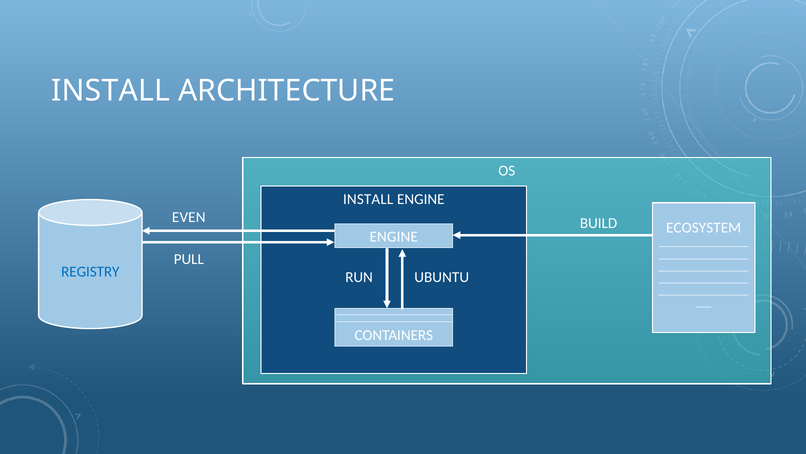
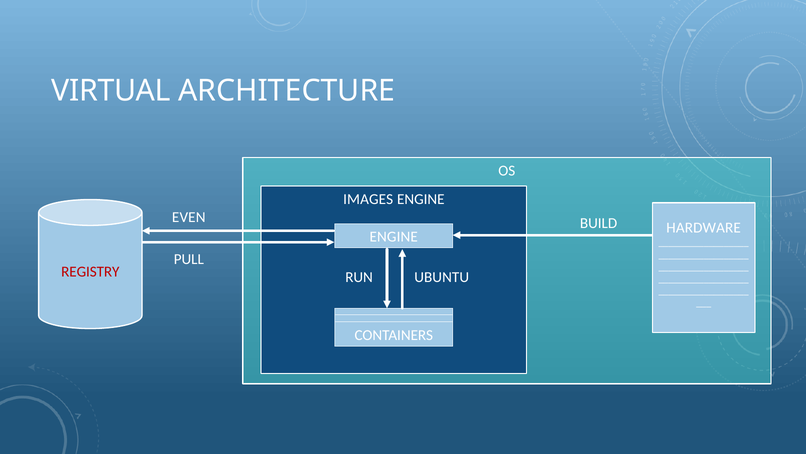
INSTALL at (111, 91): INSTALL -> VIRTUAL
INSTALL at (368, 199): INSTALL -> IMAGES
ECOSYSTEM: ECOSYSTEM -> HARDWARE
REGISTRY colour: blue -> red
